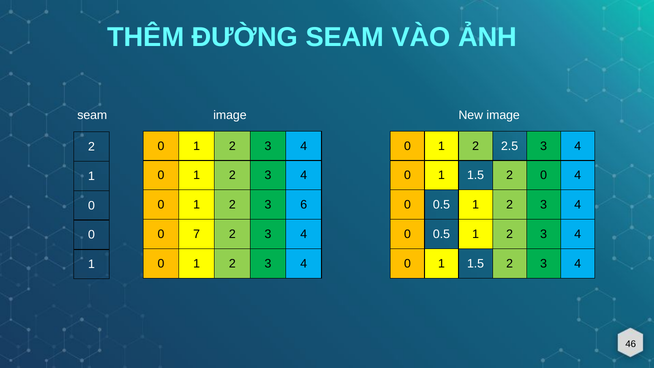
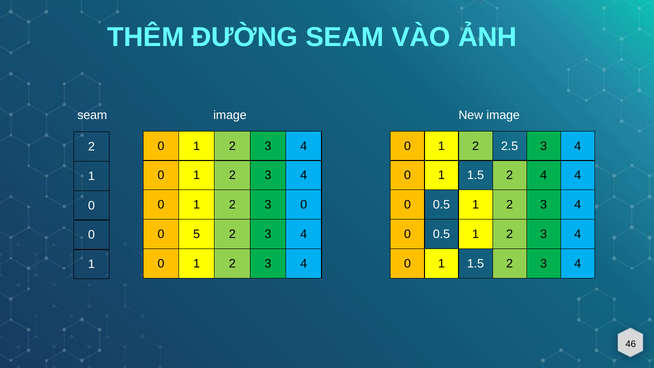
2 0: 0 -> 4
3 6: 6 -> 0
7: 7 -> 5
